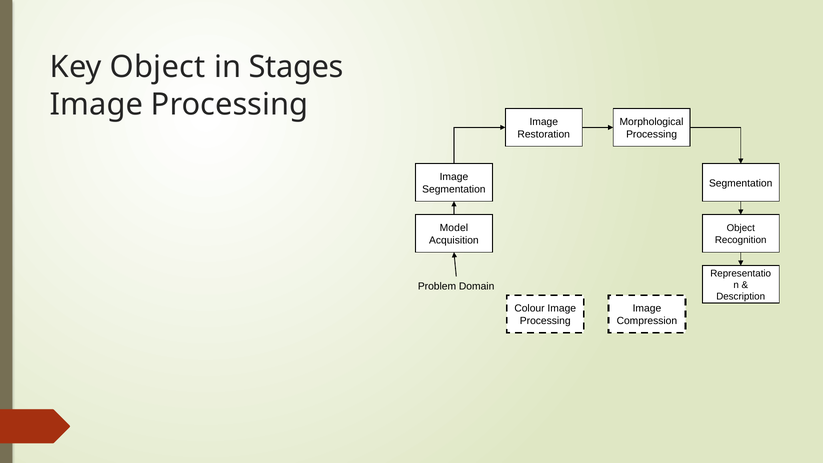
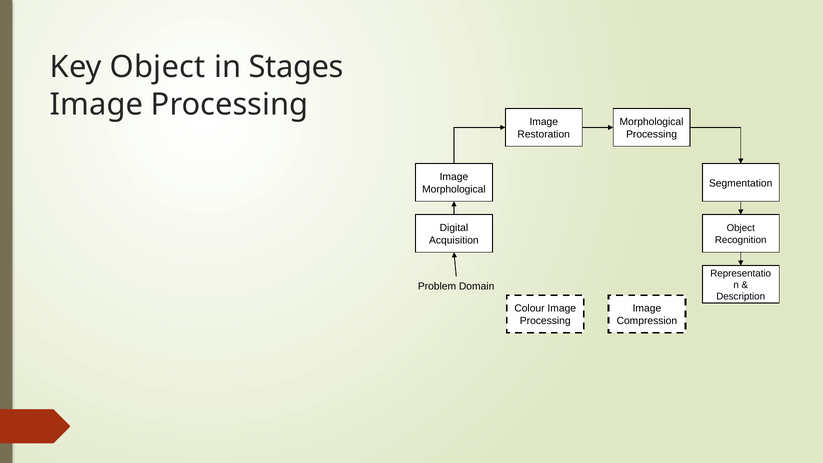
Segmentation at (454, 189): Segmentation -> Morphological
Model: Model -> Digital
